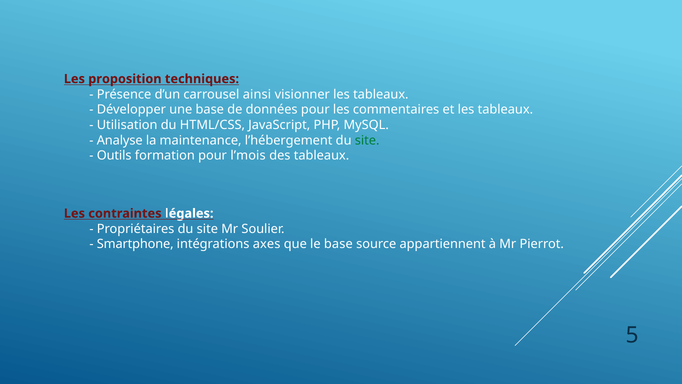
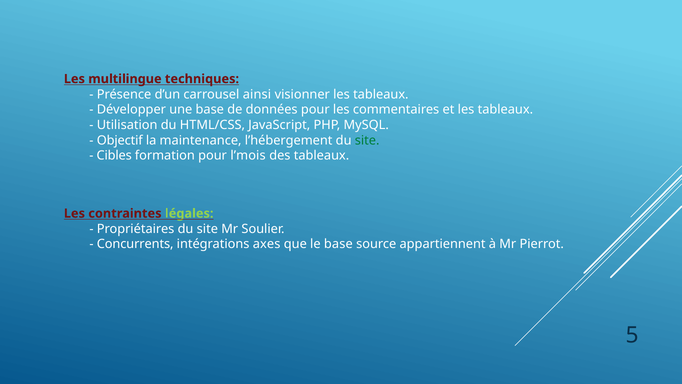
proposition: proposition -> multilingue
Analyse: Analyse -> Objectif
Outils: Outils -> Cibles
légales colour: white -> light green
Smartphone: Smartphone -> Concurrents
